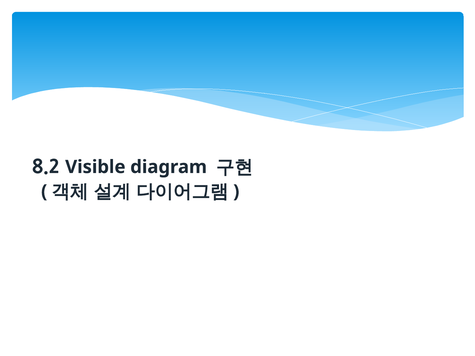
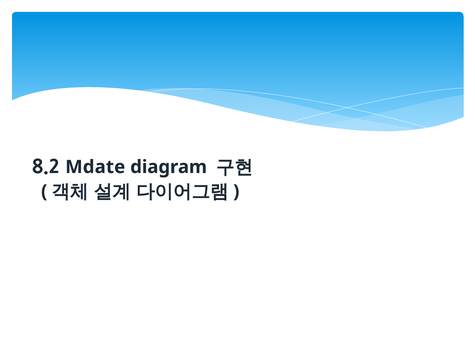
Visible: Visible -> Mdate
